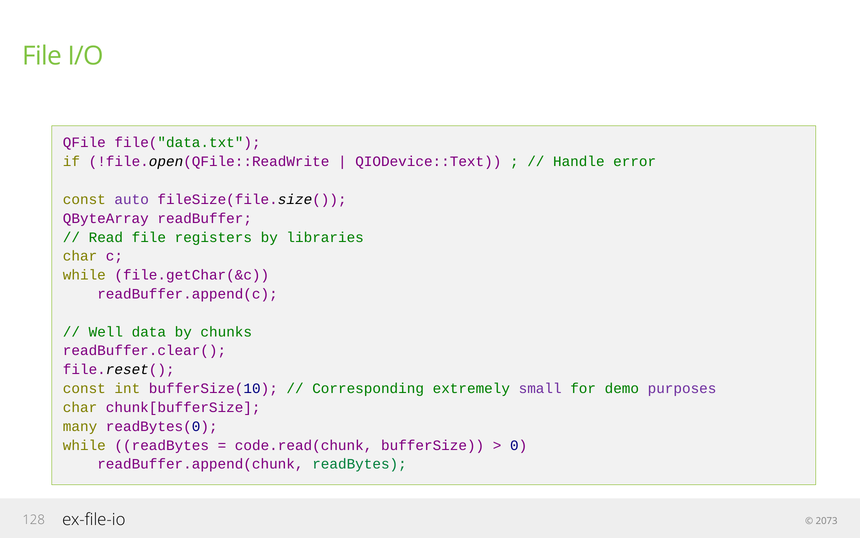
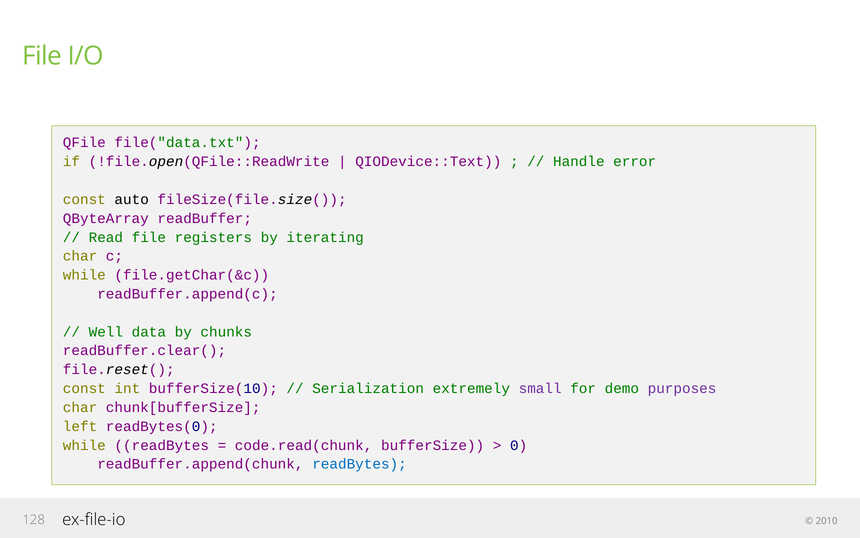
auto colour: purple -> black
libraries: libraries -> iterating
Corresponding: Corresponding -> Serialization
many: many -> left
readBytes at (360, 464) colour: green -> blue
2073: 2073 -> 2010
